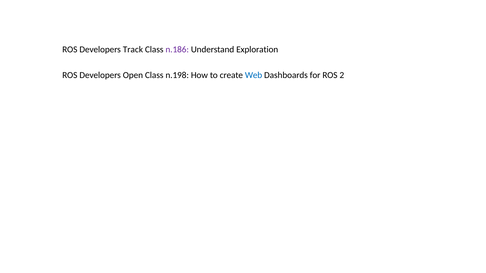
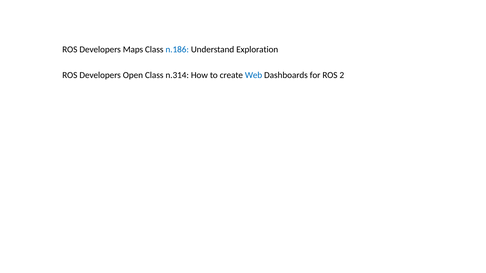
Track: Track -> Maps
n.186 colour: purple -> blue
n.198: n.198 -> n.314
